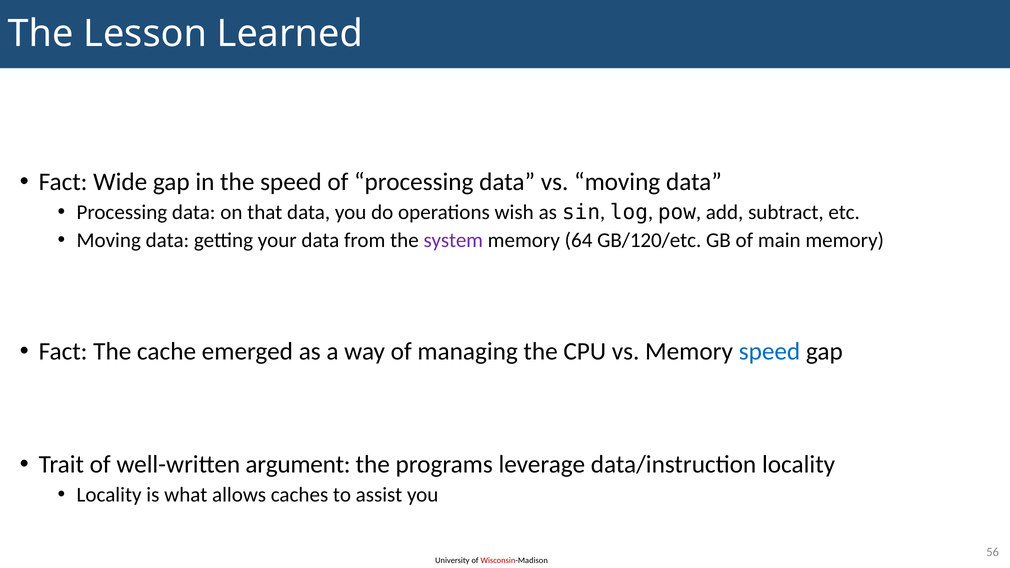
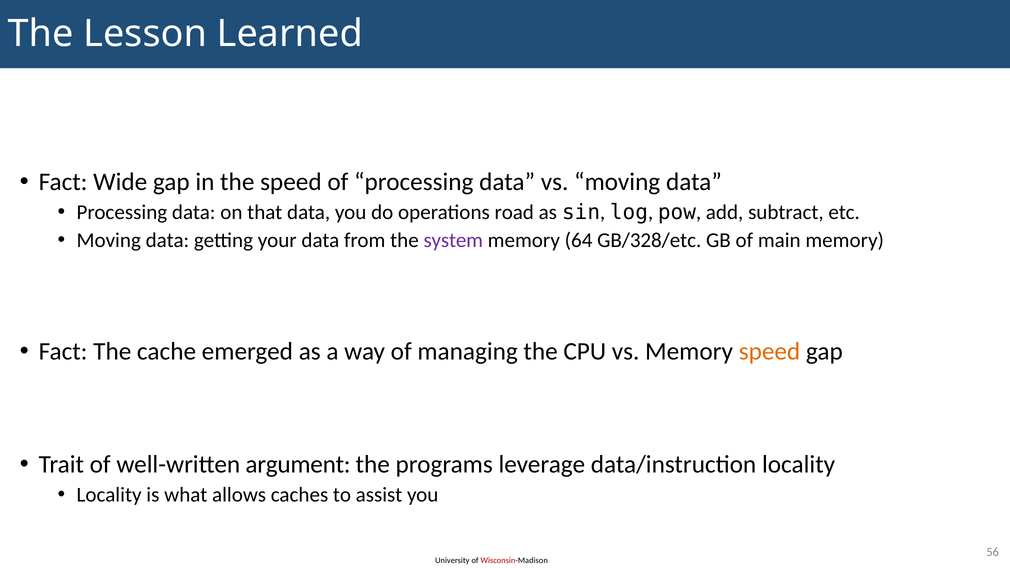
wish: wish -> road
GB/120/etc: GB/120/etc -> GB/328/etc
speed at (770, 351) colour: blue -> orange
